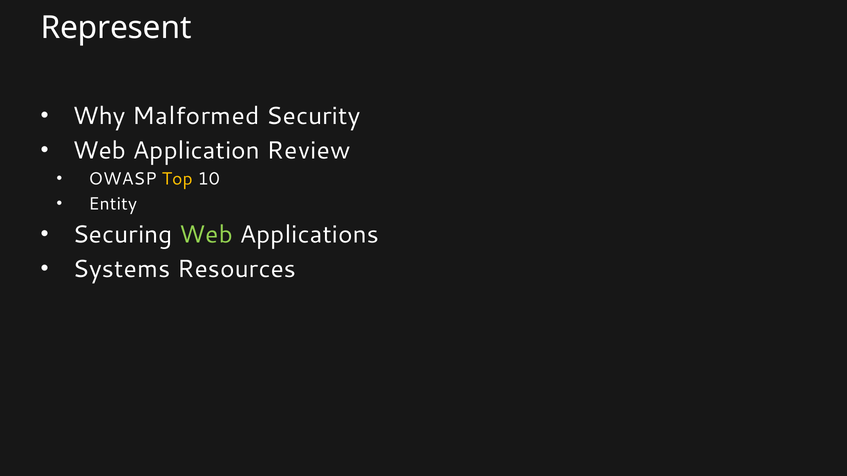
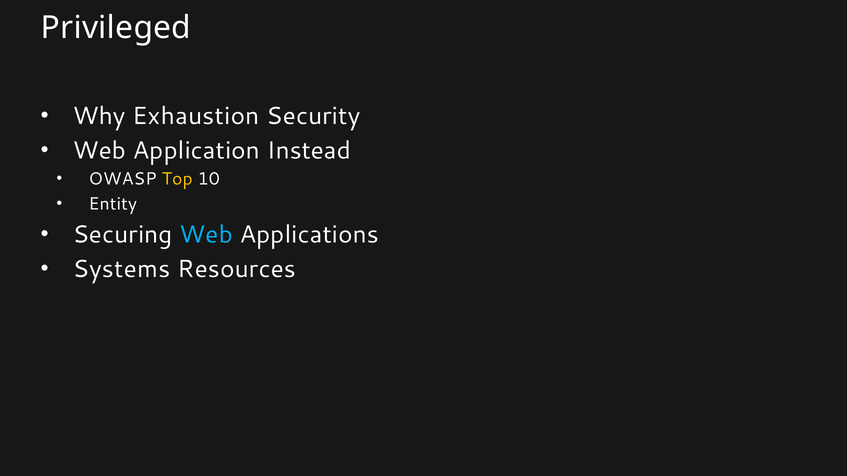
Represent: Represent -> Privileged
Malformed: Malformed -> Exhaustion
Review: Review -> Instead
Web at (206, 235) colour: light green -> light blue
